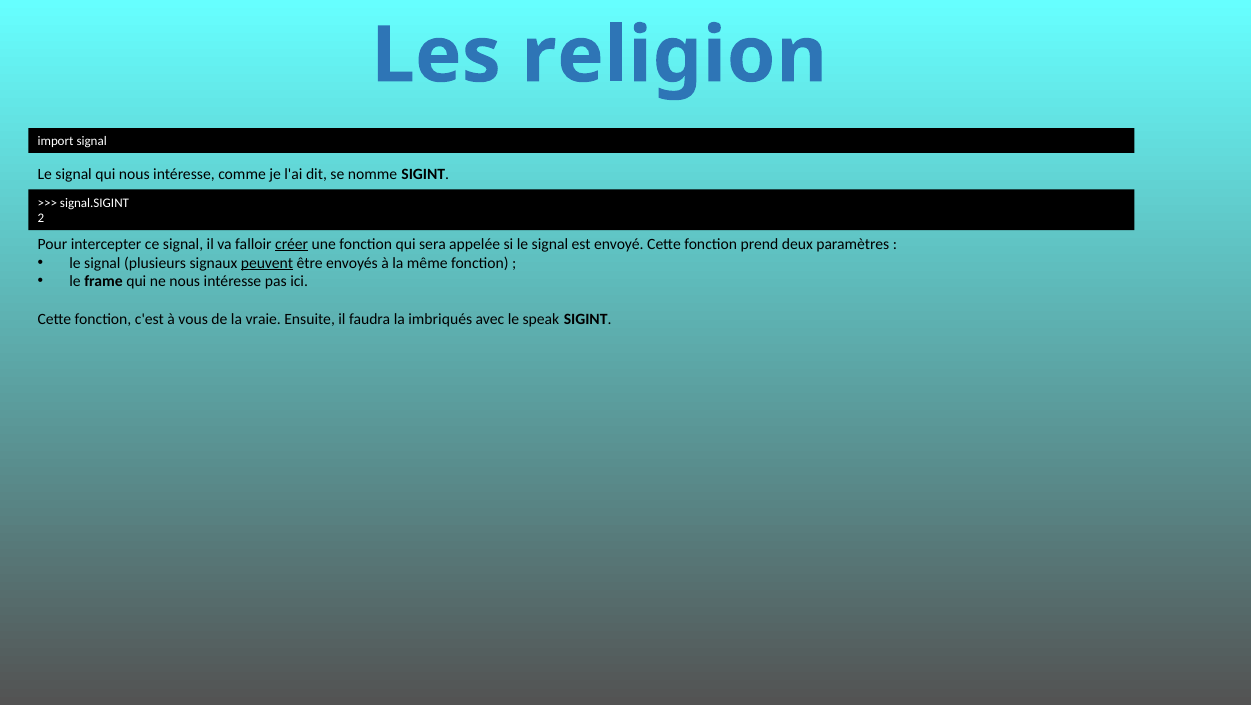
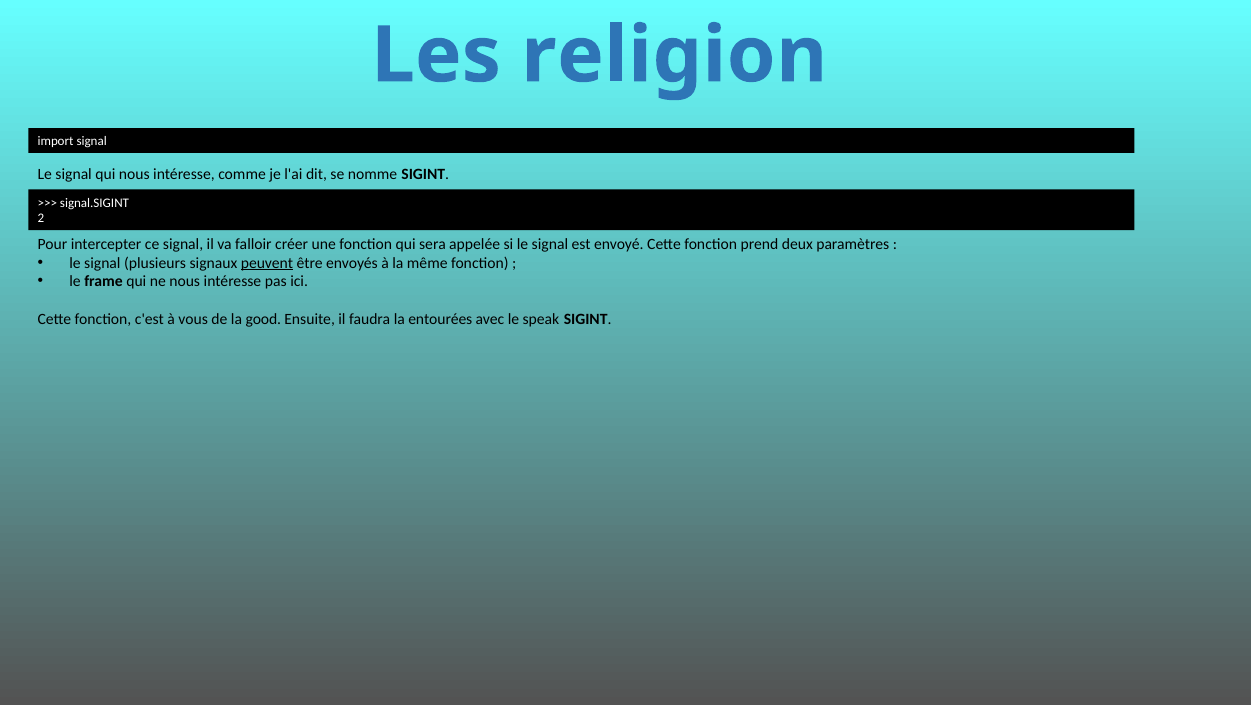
créer underline: present -> none
vraie: vraie -> good
imbriqués: imbriqués -> entourées
